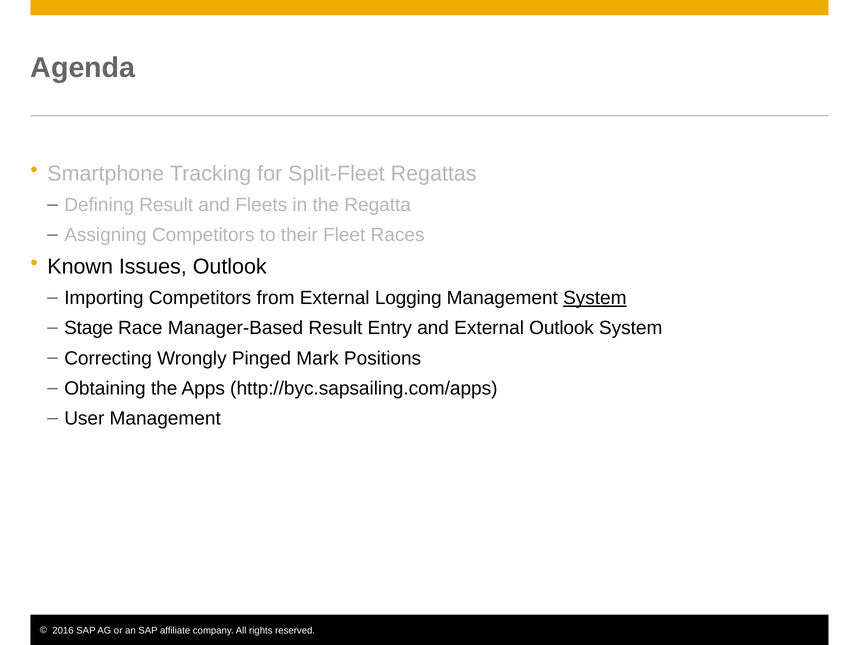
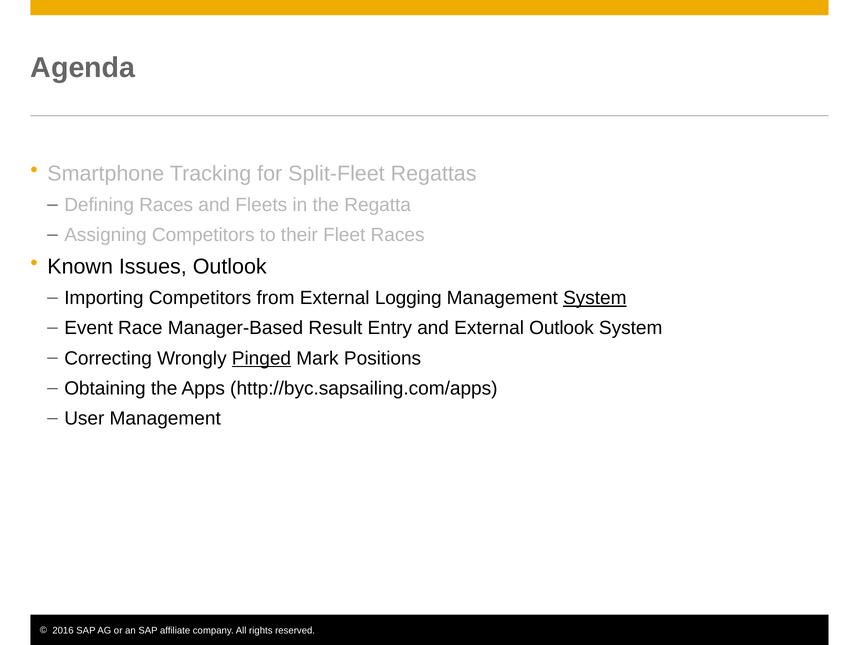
Defining Result: Result -> Races
Stage: Stage -> Event
Pinged underline: none -> present
